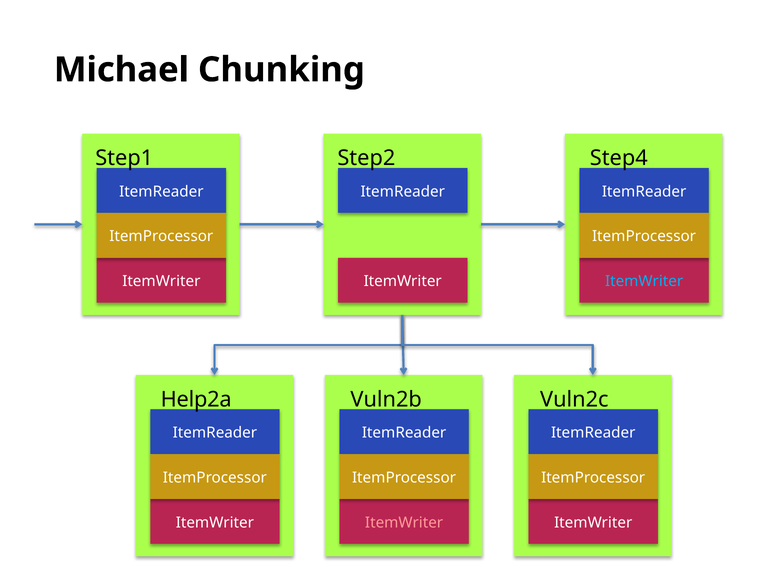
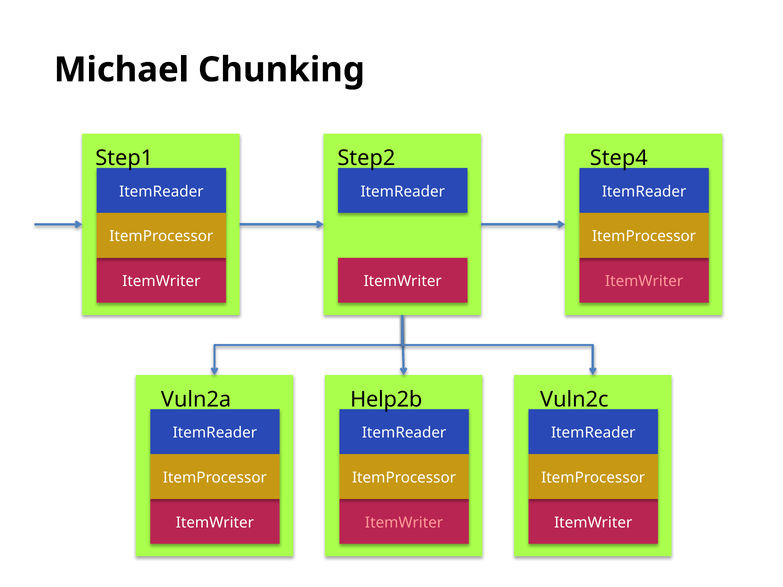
ItemWriter at (644, 281) colour: light blue -> pink
Help2a: Help2a -> Vuln2a
Vuln2b: Vuln2b -> Help2b
